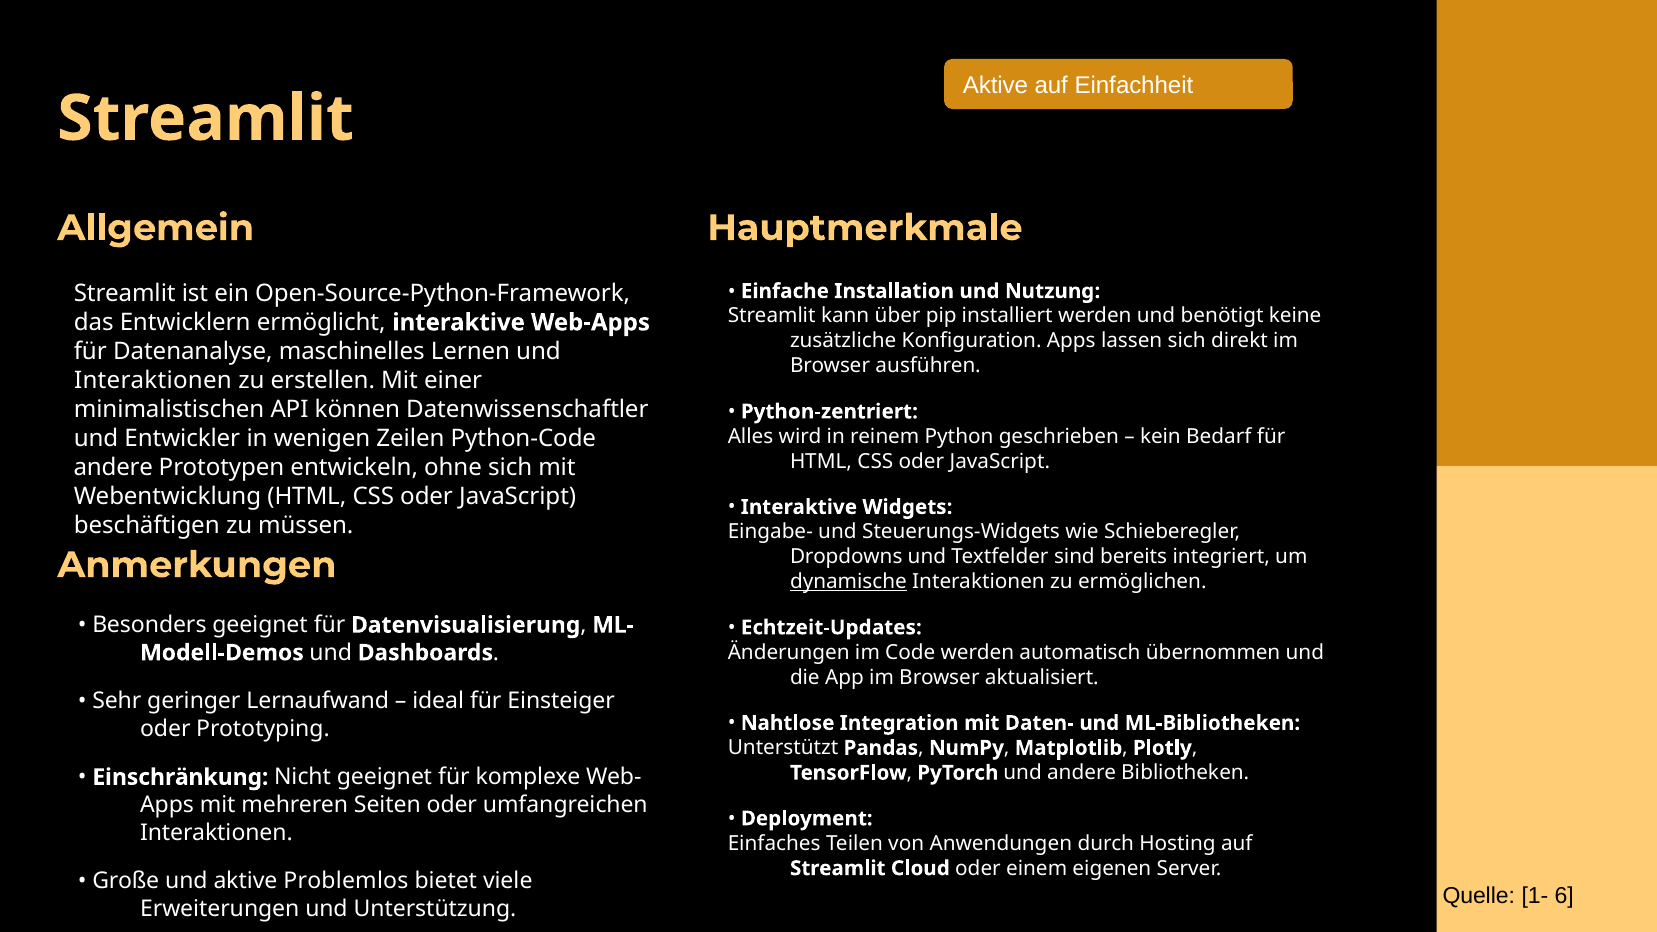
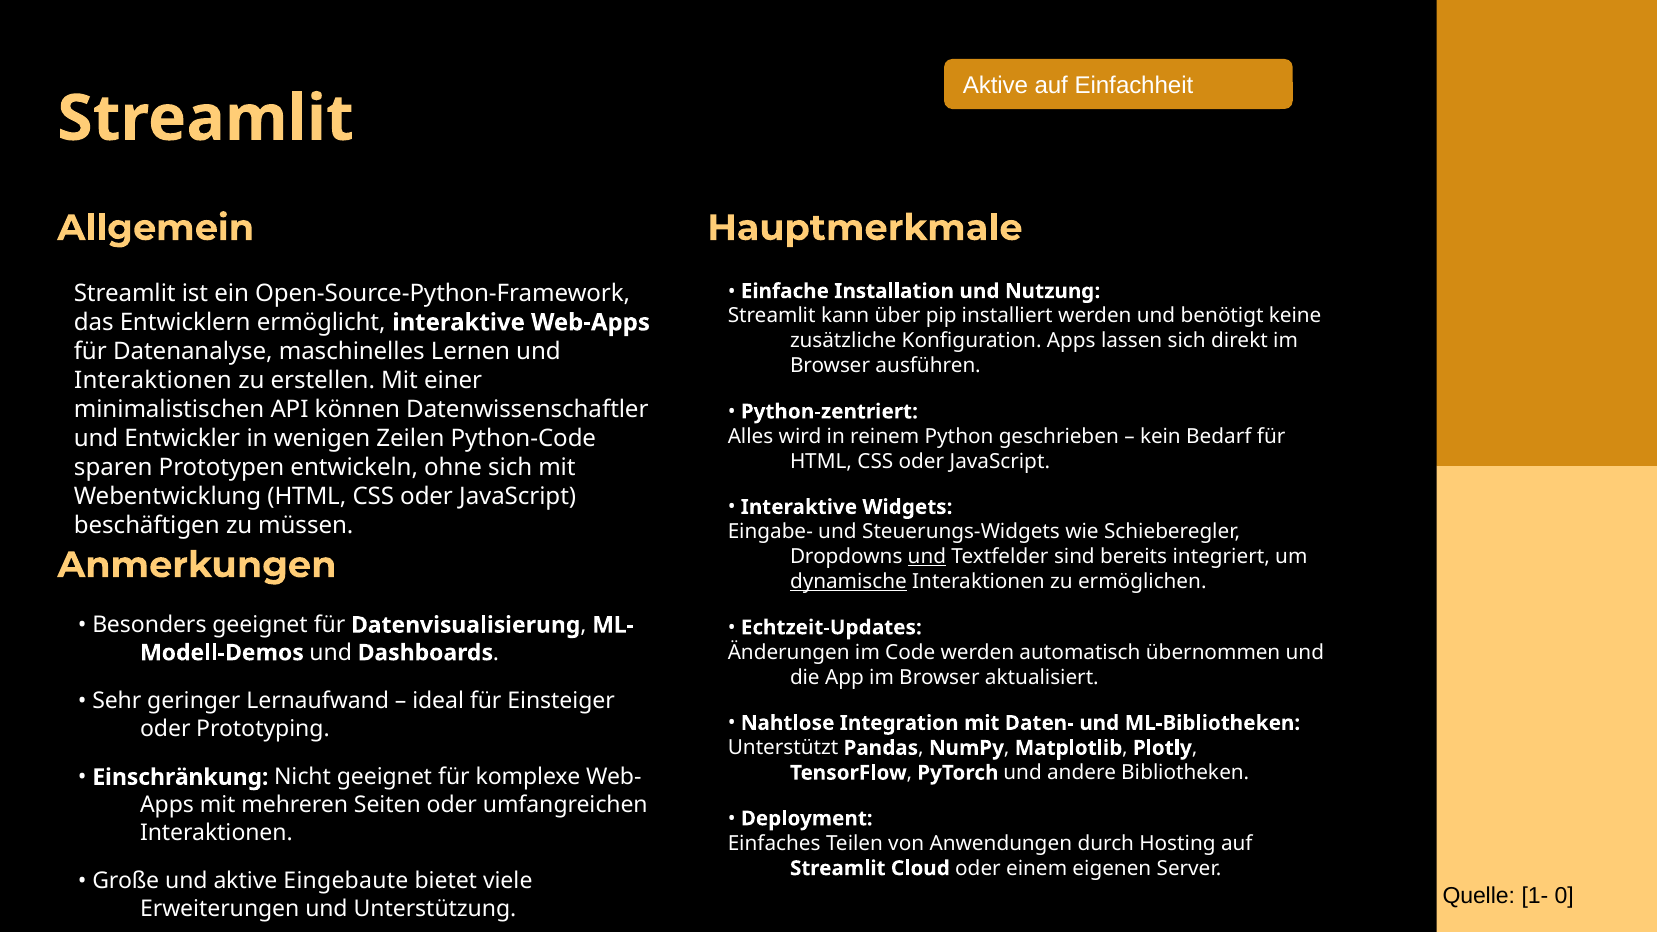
andere at (113, 467): andere -> sparen
und at (927, 557) underline: none -> present
Problemlos: Problemlos -> Eingebaute
6: 6 -> 0
